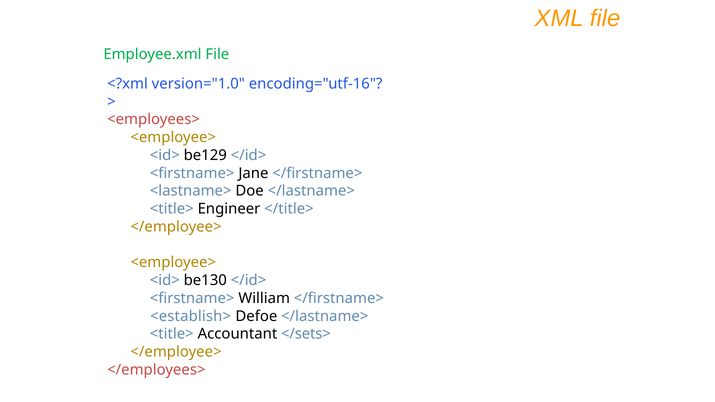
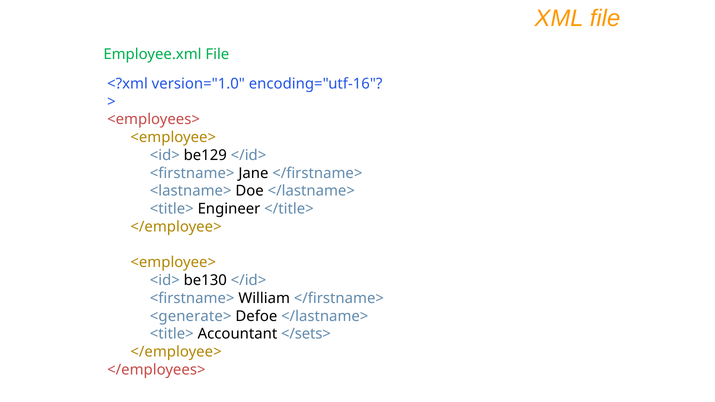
<establish>: <establish> -> <generate>
